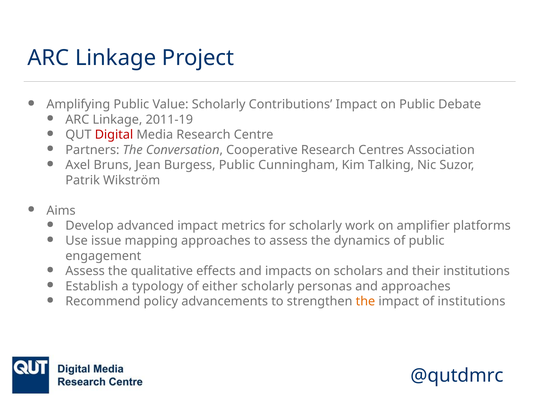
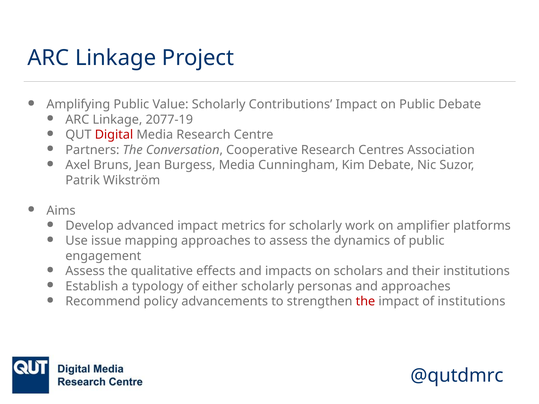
2011-19: 2011-19 -> 2077-19
Burgess Public: Public -> Media
Kim Talking: Talking -> Debate
the at (365, 302) colour: orange -> red
